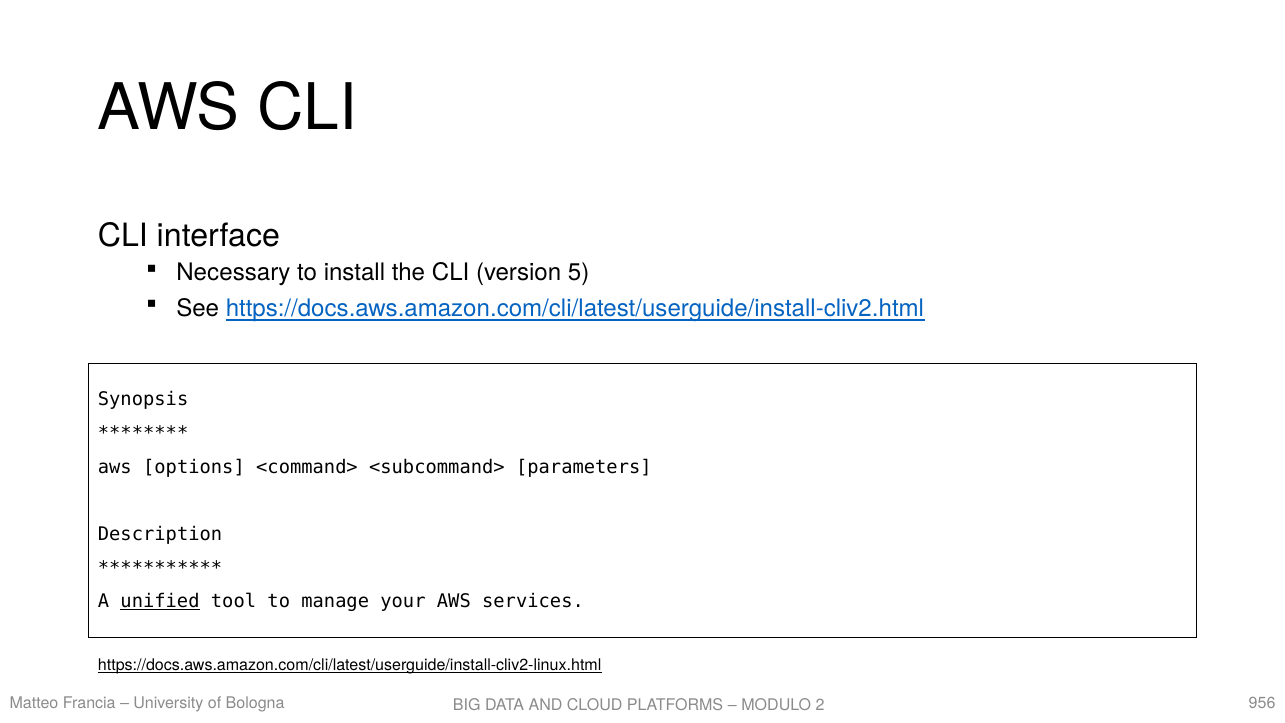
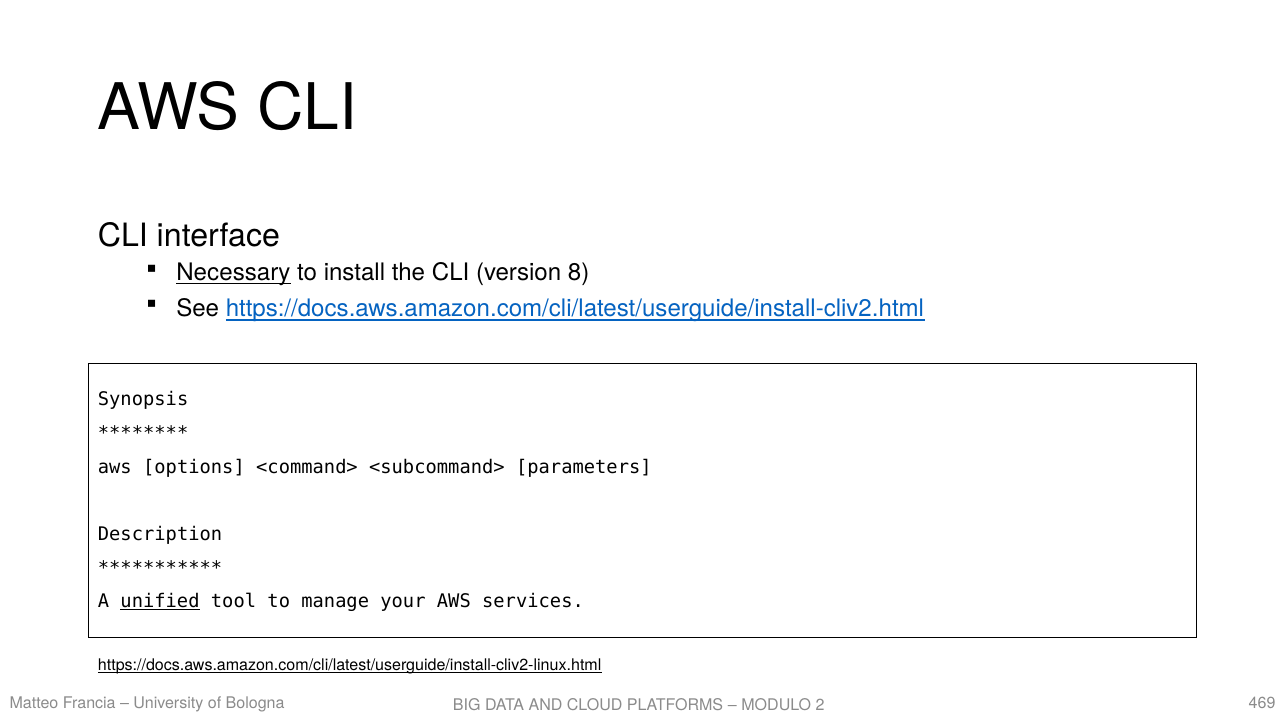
Necessary underline: none -> present
5: 5 -> 8
956: 956 -> 469
